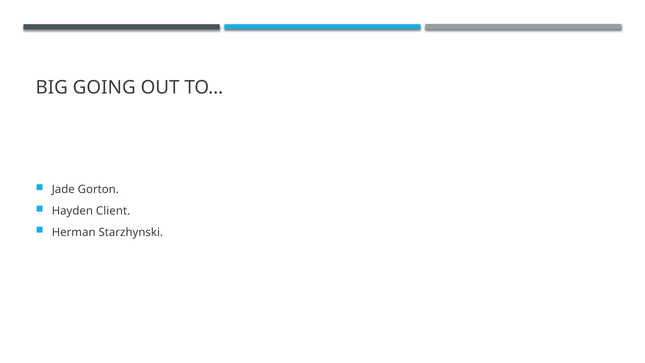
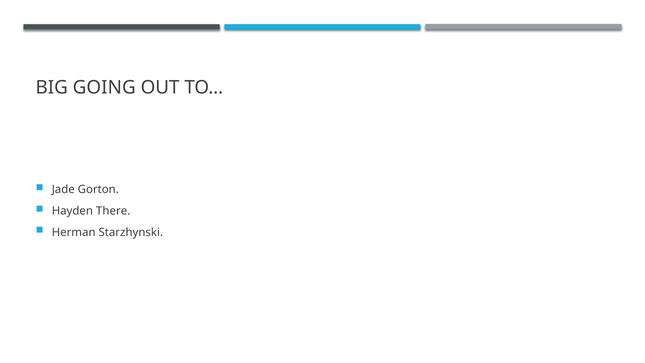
Client: Client -> There
